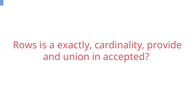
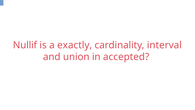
Rows: Rows -> Nullif
provide: provide -> interval
